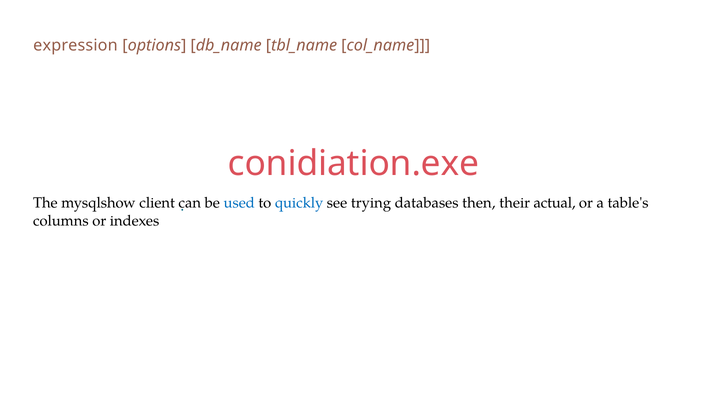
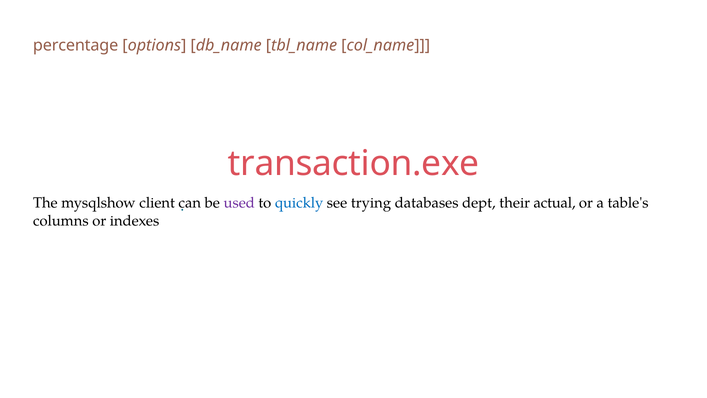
expression: expression -> percentage
conidiation.exe: conidiation.exe -> transaction.exe
used colour: blue -> purple
then: then -> dept
